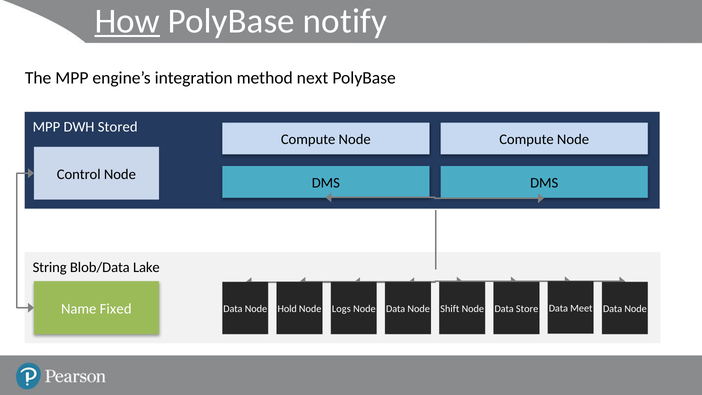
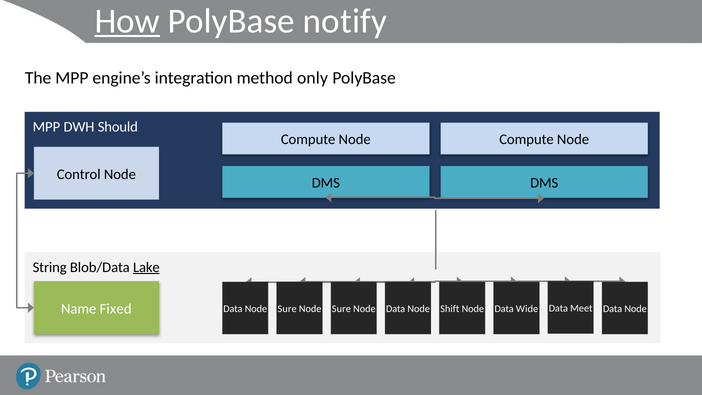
next: next -> only
Stored: Stored -> Should
Lake underline: none -> present
Data Node Hold: Hold -> Sure
Logs at (341, 309): Logs -> Sure
Store: Store -> Wide
